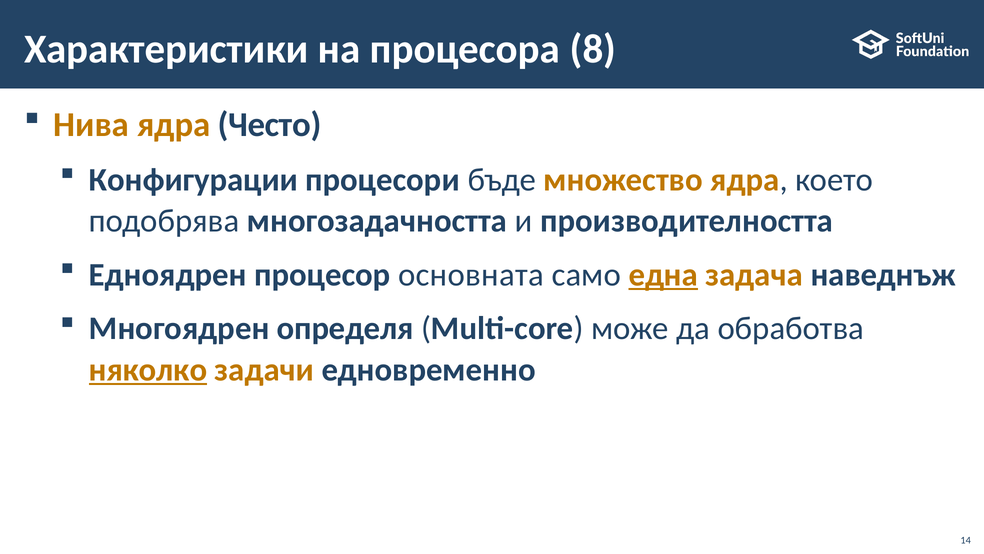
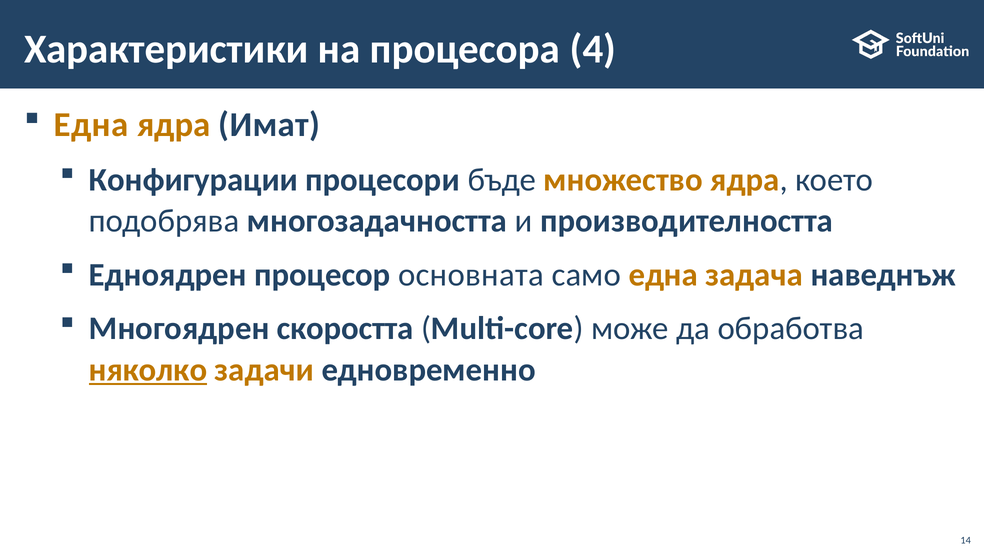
8: 8 -> 4
Нива at (91, 125): Нива -> Една
Често: Често -> Имат
една at (663, 275) underline: present -> none
определя: определя -> скоростта
